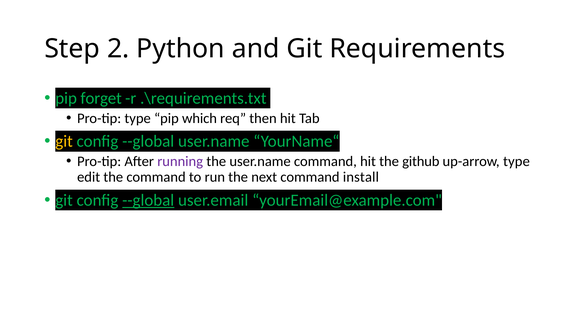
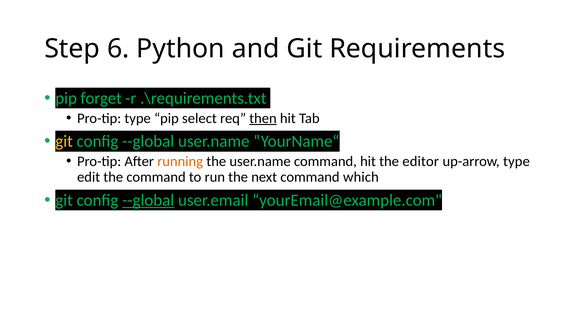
2: 2 -> 6
which: which -> select
then underline: none -> present
running colour: purple -> orange
github: github -> editor
install: install -> which
